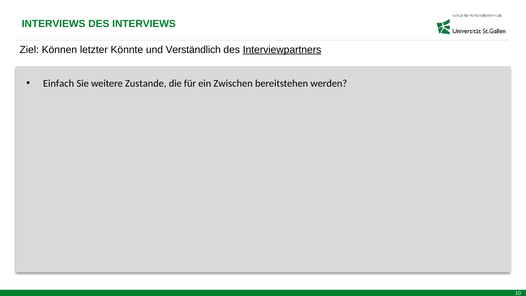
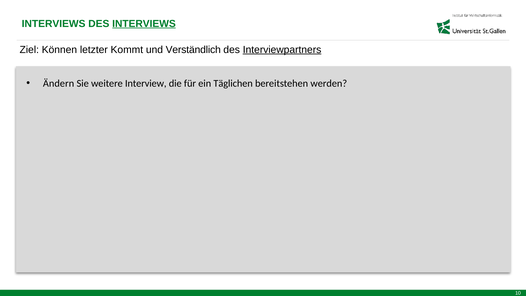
INTERVIEWS at (144, 24) underline: none -> present
Könnte: Könnte -> Kommt
Einfach: Einfach -> Ändern
Zustande: Zustande -> Interview
Zwischen: Zwischen -> Täglichen
